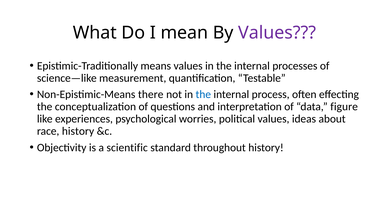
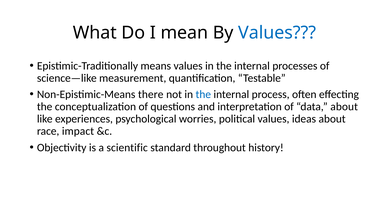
Values at (277, 33) colour: purple -> blue
data figure: figure -> about
race history: history -> impact
